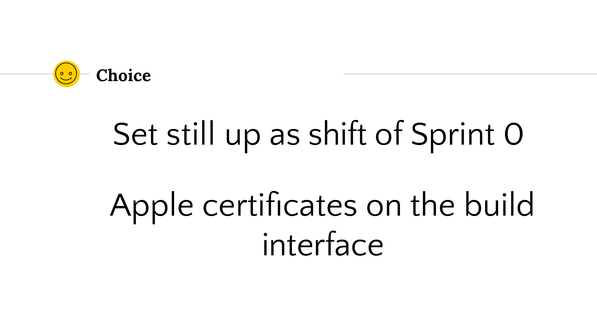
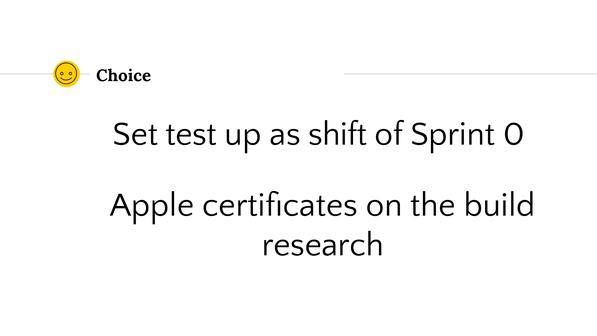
still: still -> test
interface: interface -> research
